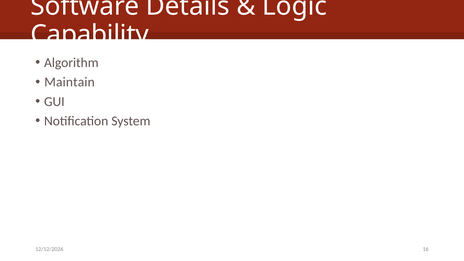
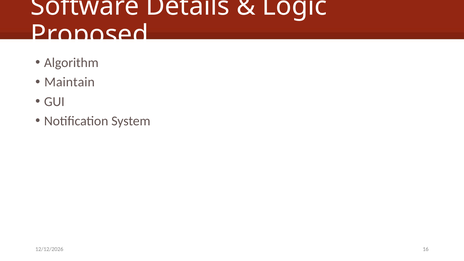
Capability: Capability -> Proposed
